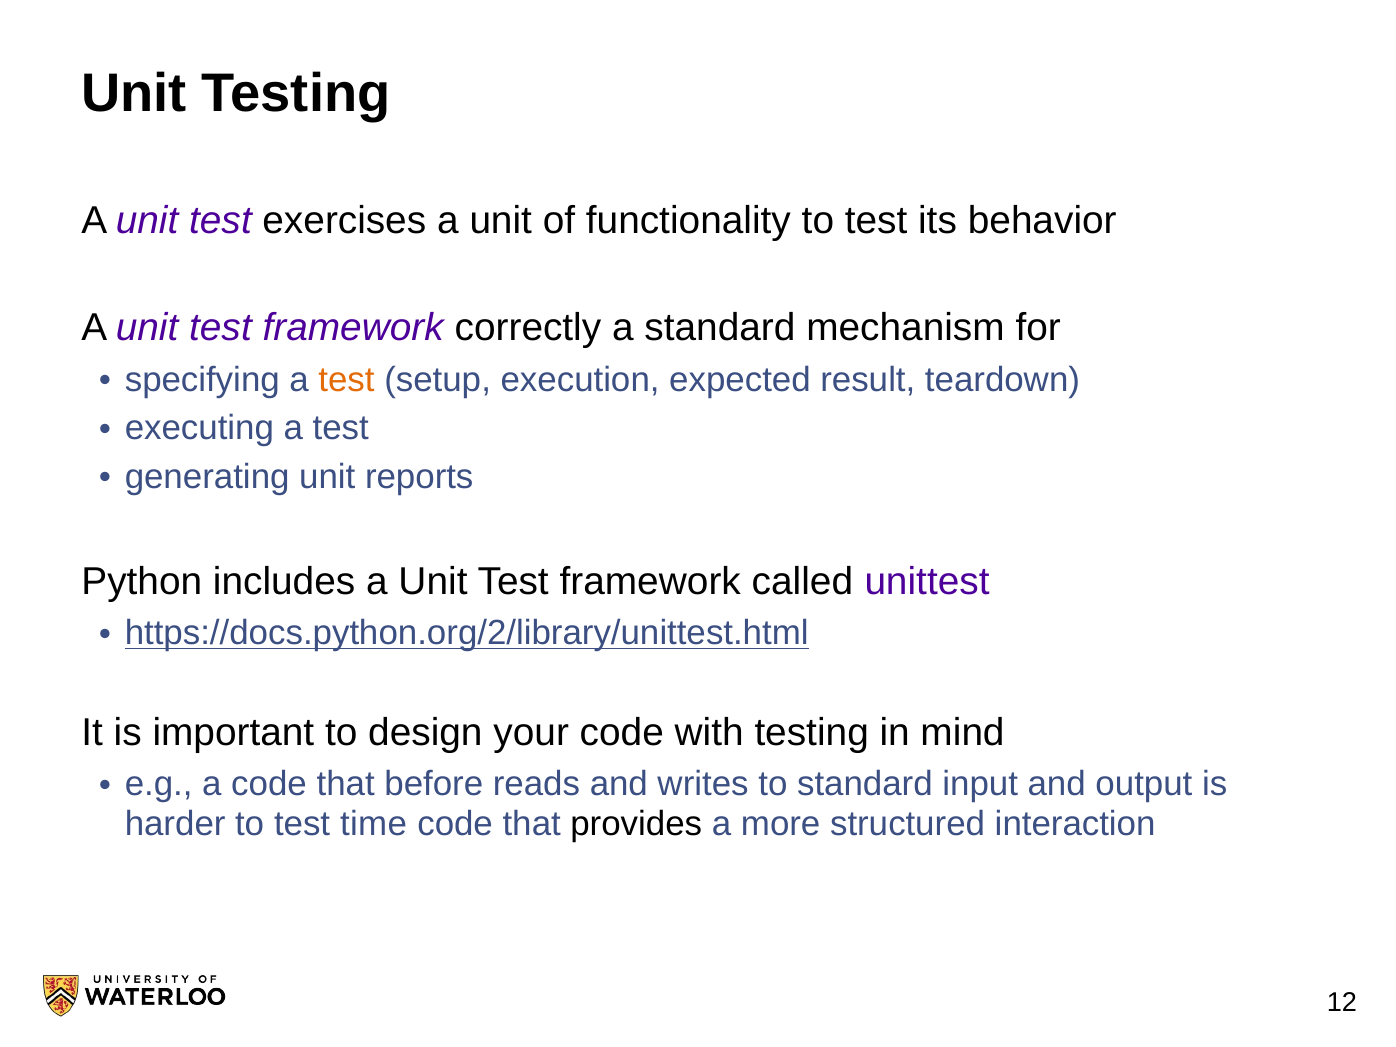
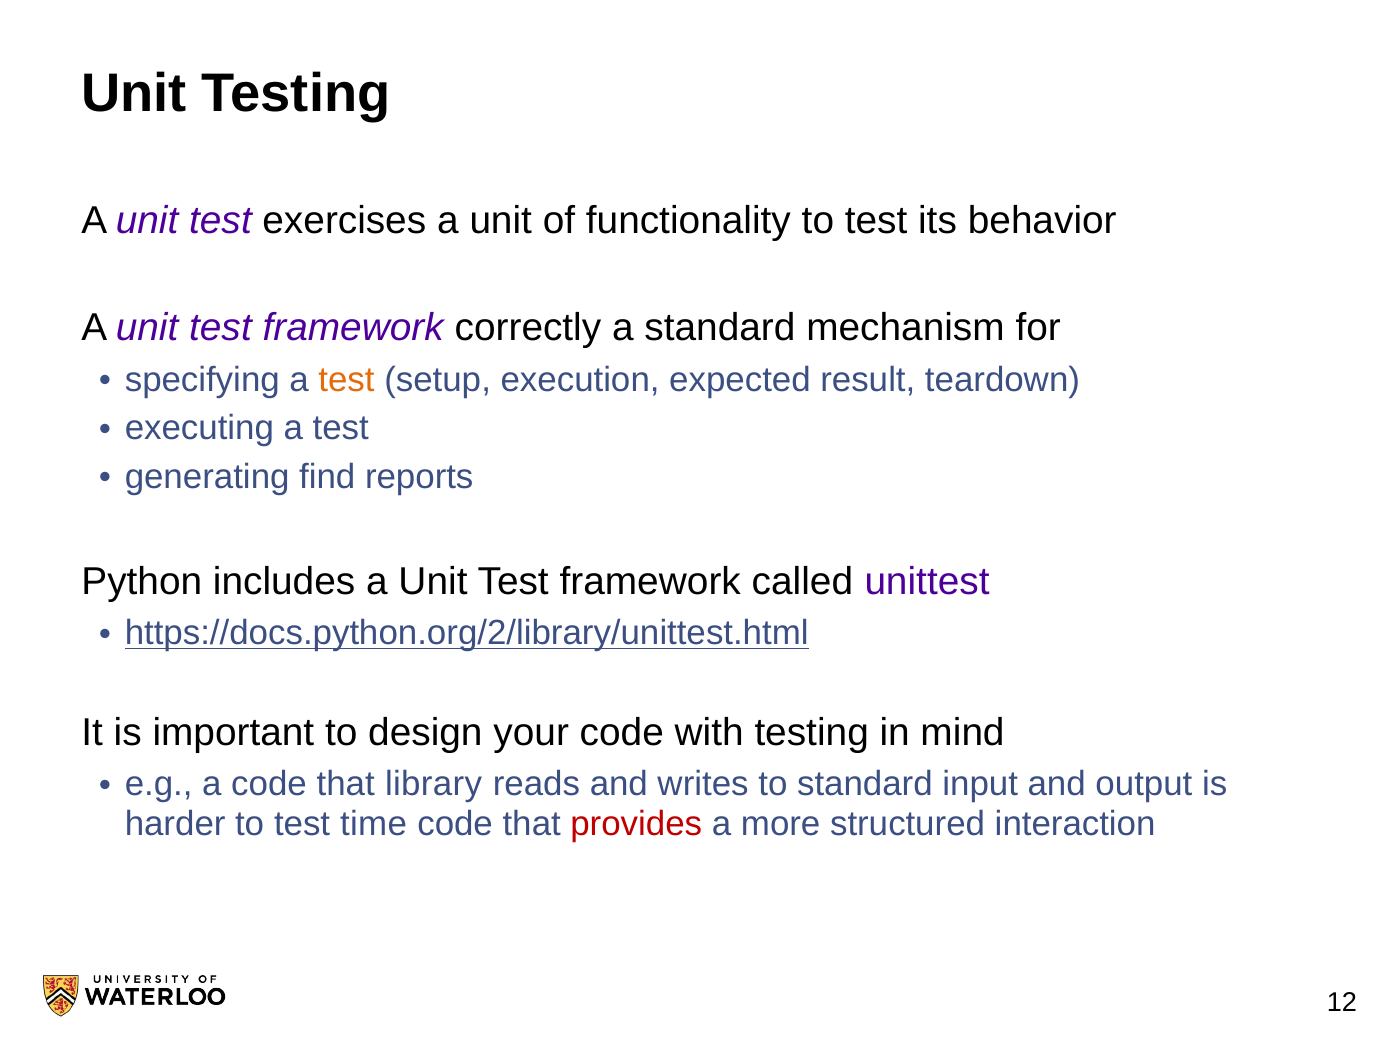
generating unit: unit -> find
before: before -> library
provides colour: black -> red
